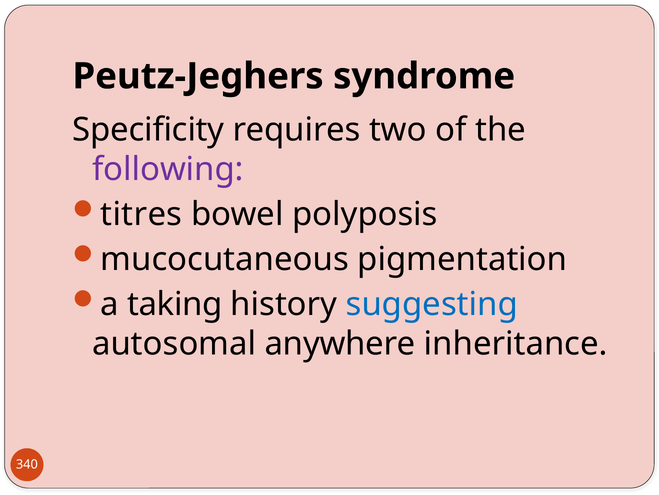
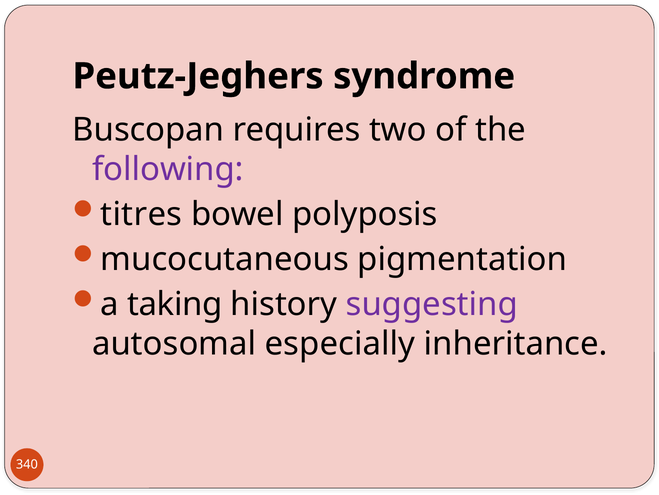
Specificity: Specificity -> Buscopan
suggesting colour: blue -> purple
anywhere: anywhere -> especially
